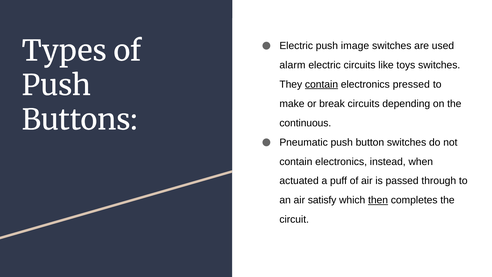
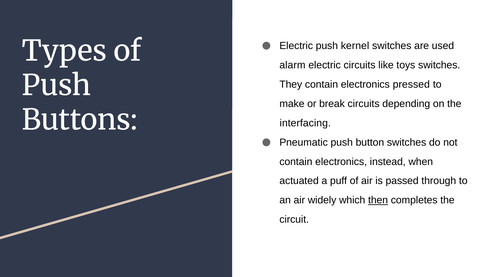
image: image -> kernel
contain at (322, 84) underline: present -> none
continuous: continuous -> interfacing
satisfy: satisfy -> widely
